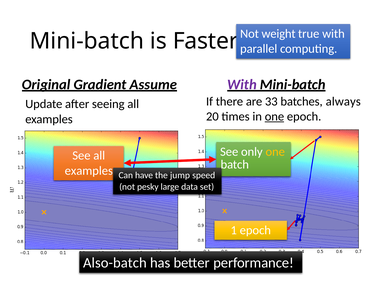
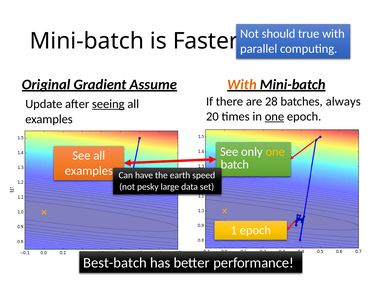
weight: weight -> should
With at (242, 84) colour: purple -> orange
33: 33 -> 28
seeing underline: none -> present
jump: jump -> earth
Also-batch: Also-batch -> Best-batch
